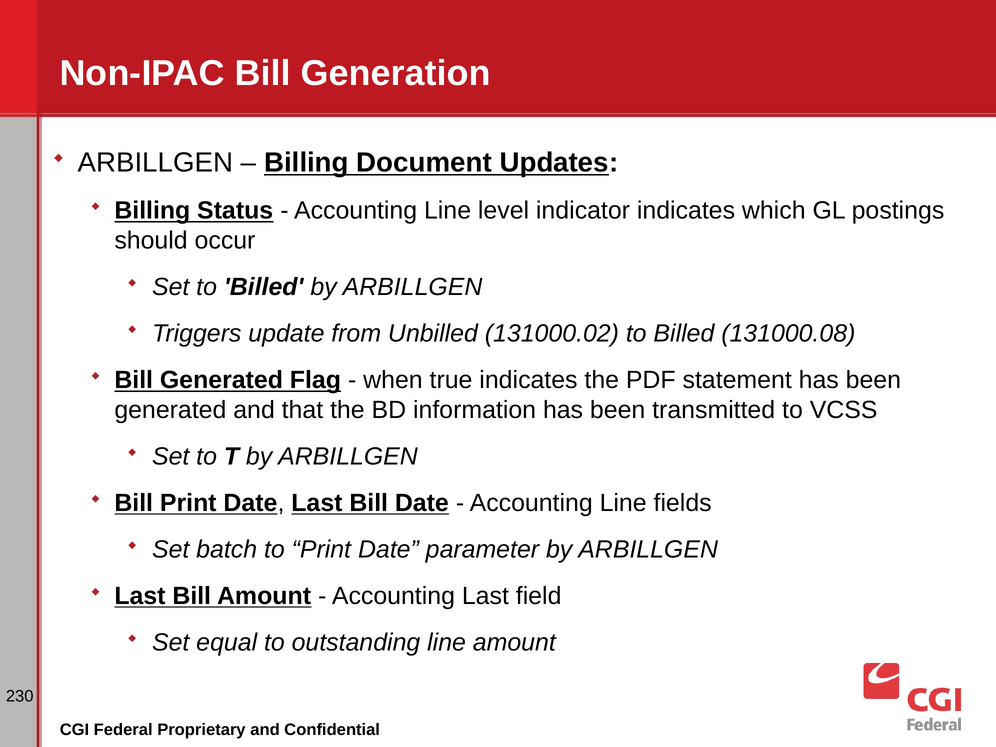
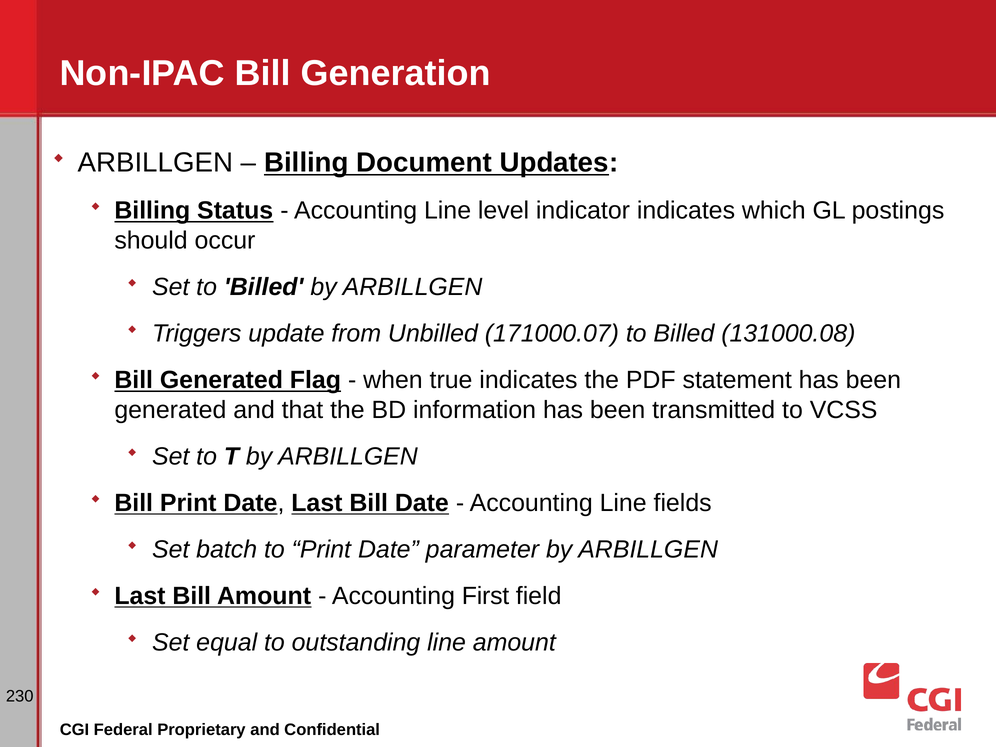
131000.02: 131000.02 -> 171000.07
Accounting Last: Last -> First
